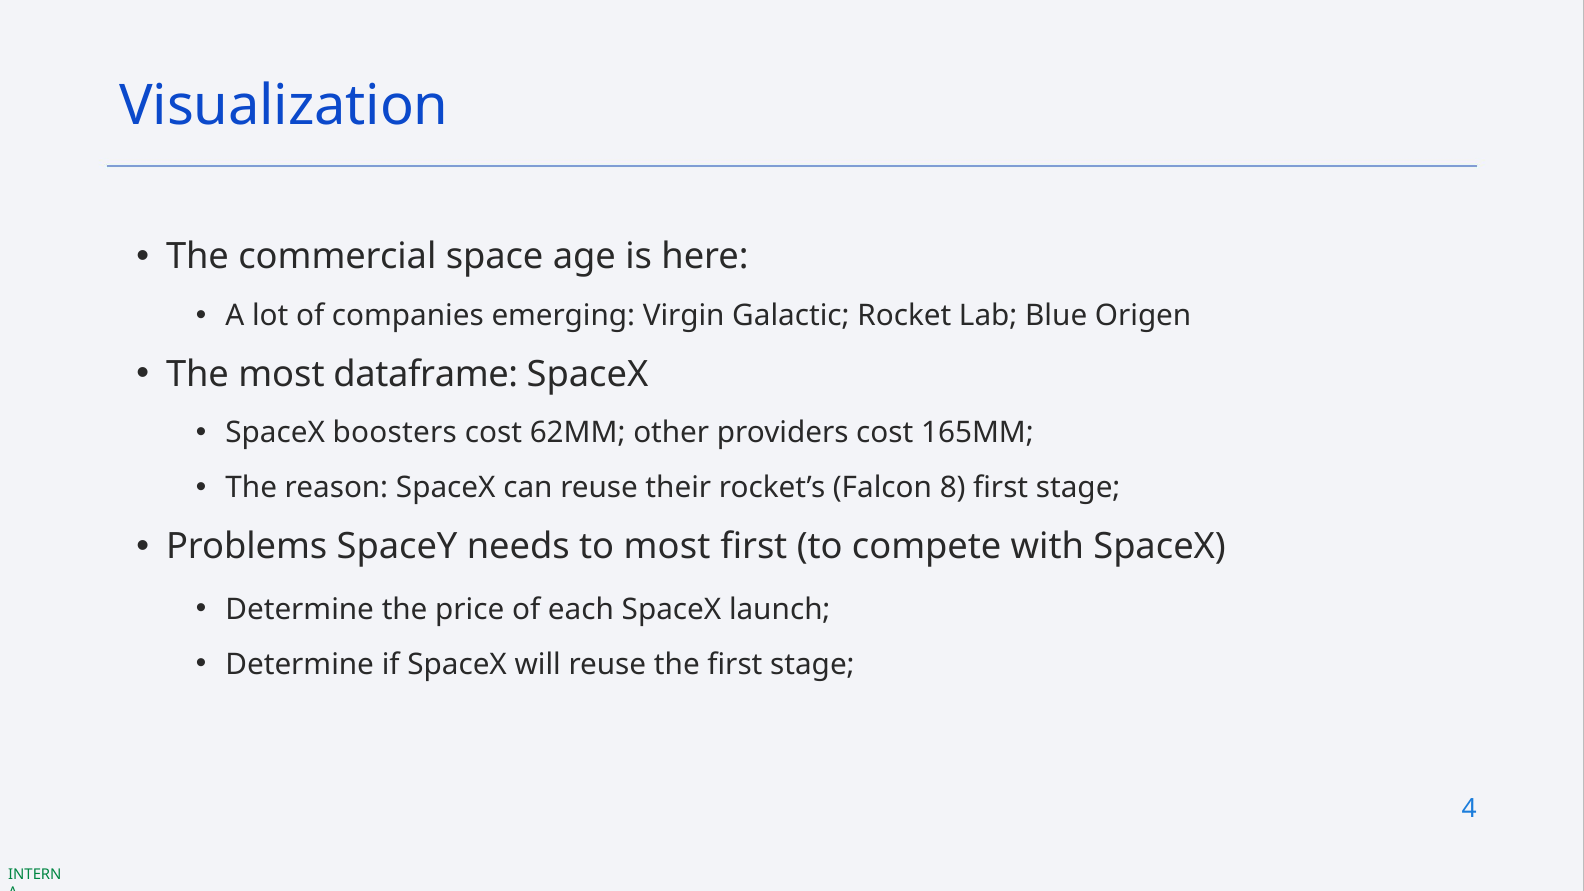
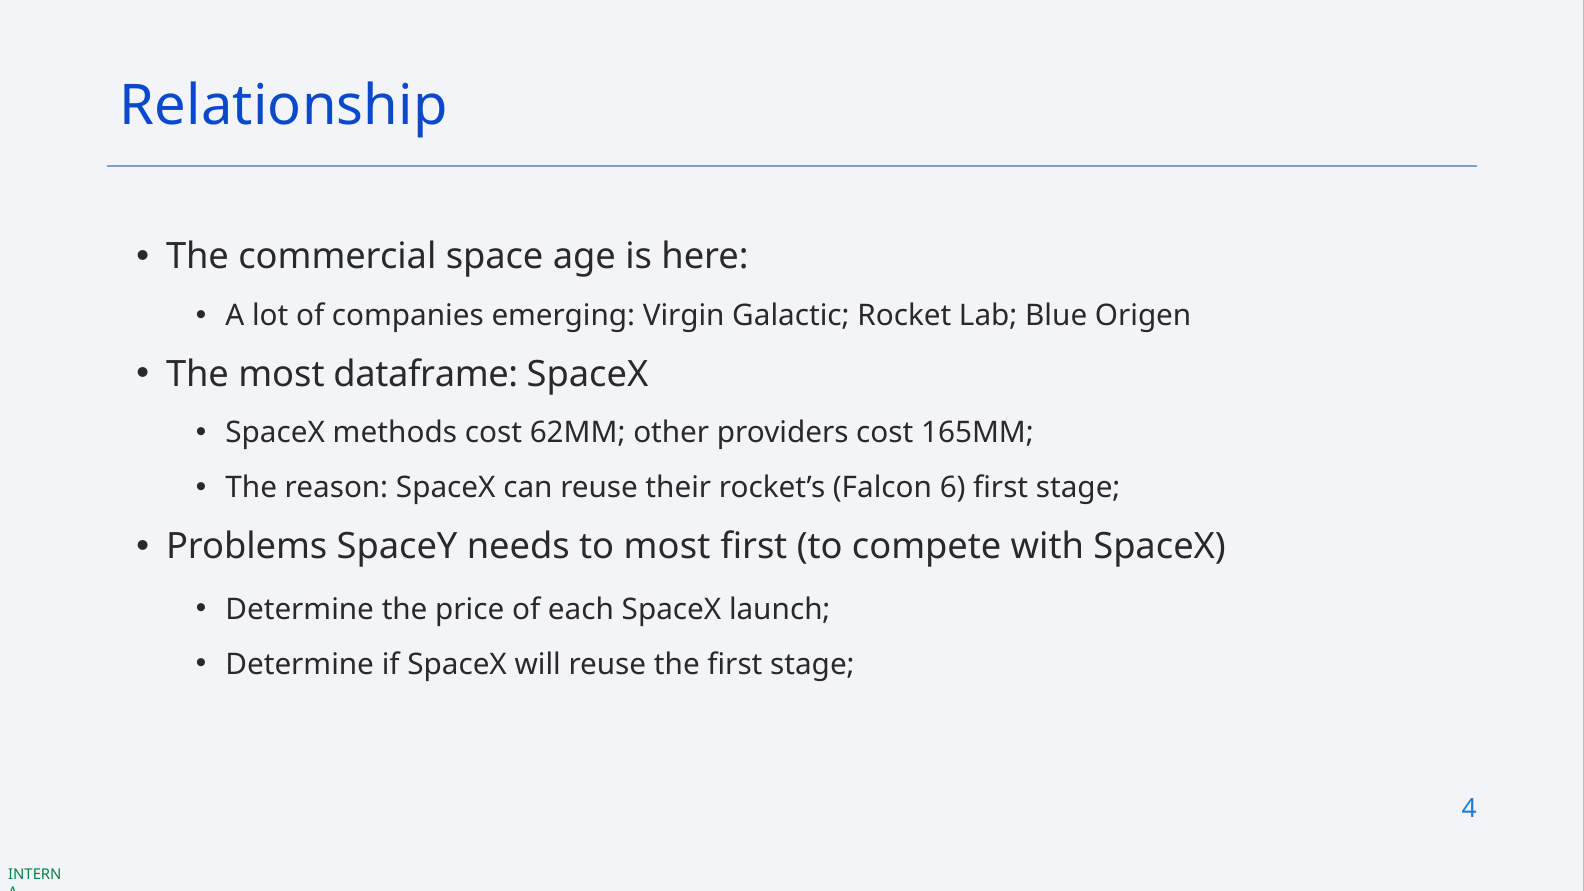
Visualization: Visualization -> Relationship
boosters: boosters -> methods
8: 8 -> 6
